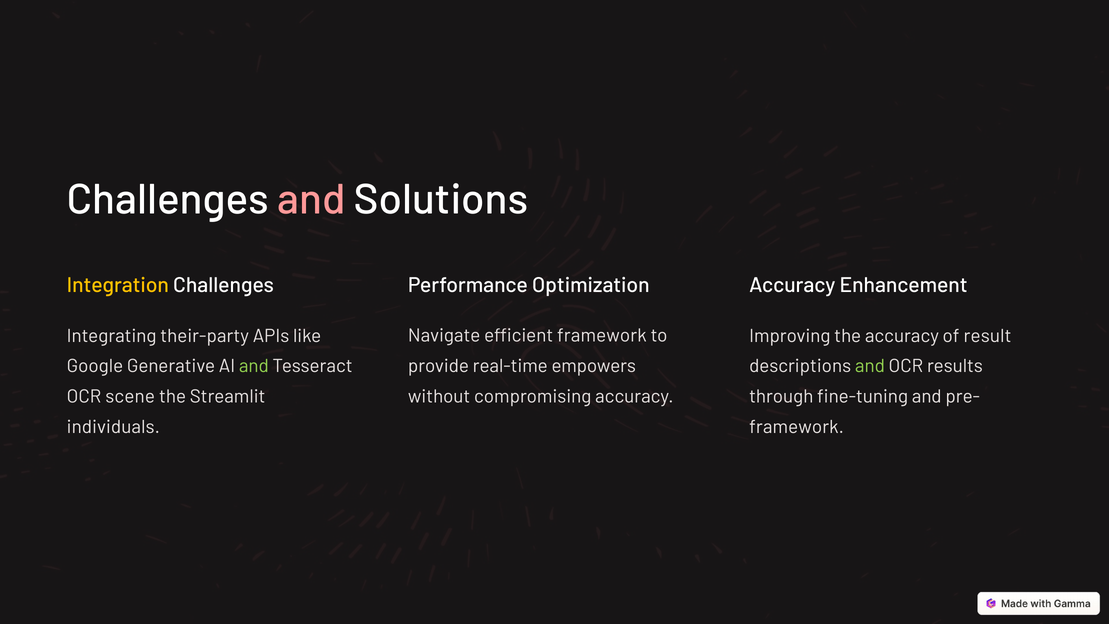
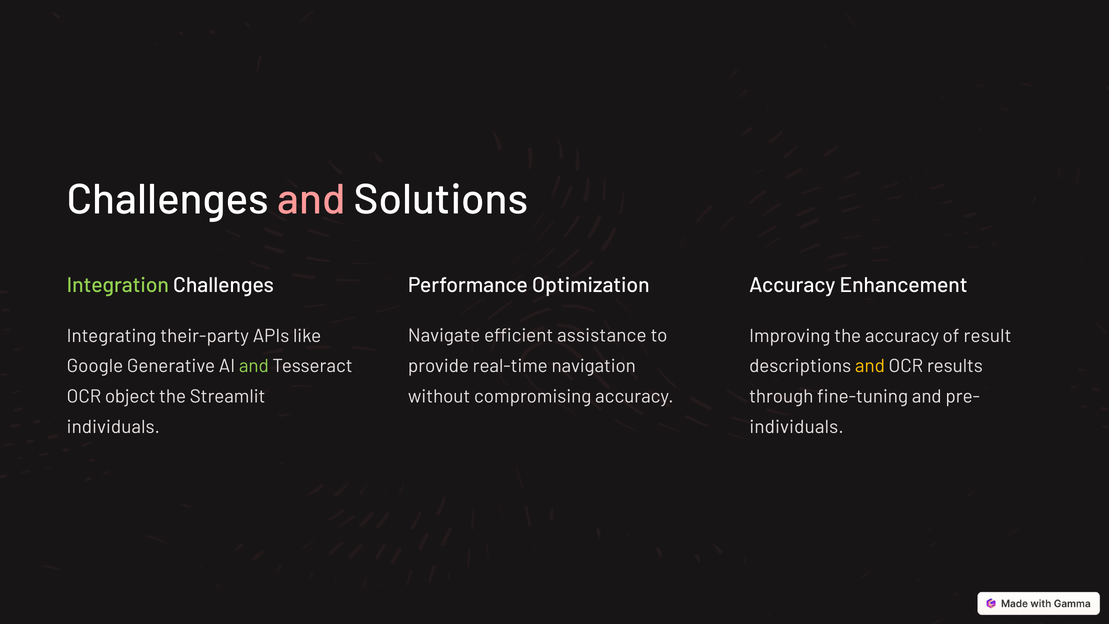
Integration colour: yellow -> light green
efficient framework: framework -> assistance
empowers: empowers -> navigation
and at (870, 366) colour: light green -> yellow
scene: scene -> object
framework at (797, 427): framework -> individuals
